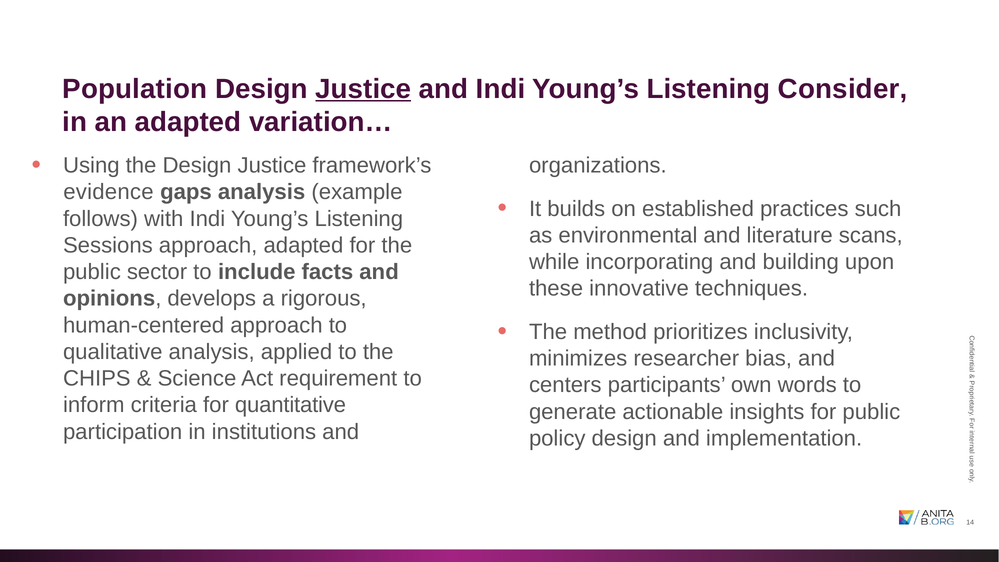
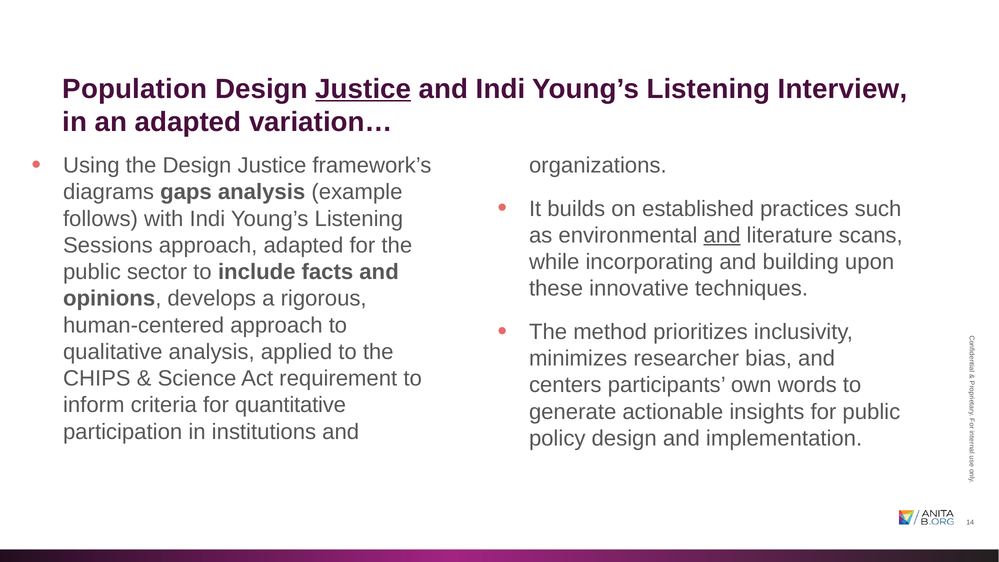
Consider: Consider -> Interview
evidence: evidence -> diagrams
and at (722, 235) underline: none -> present
